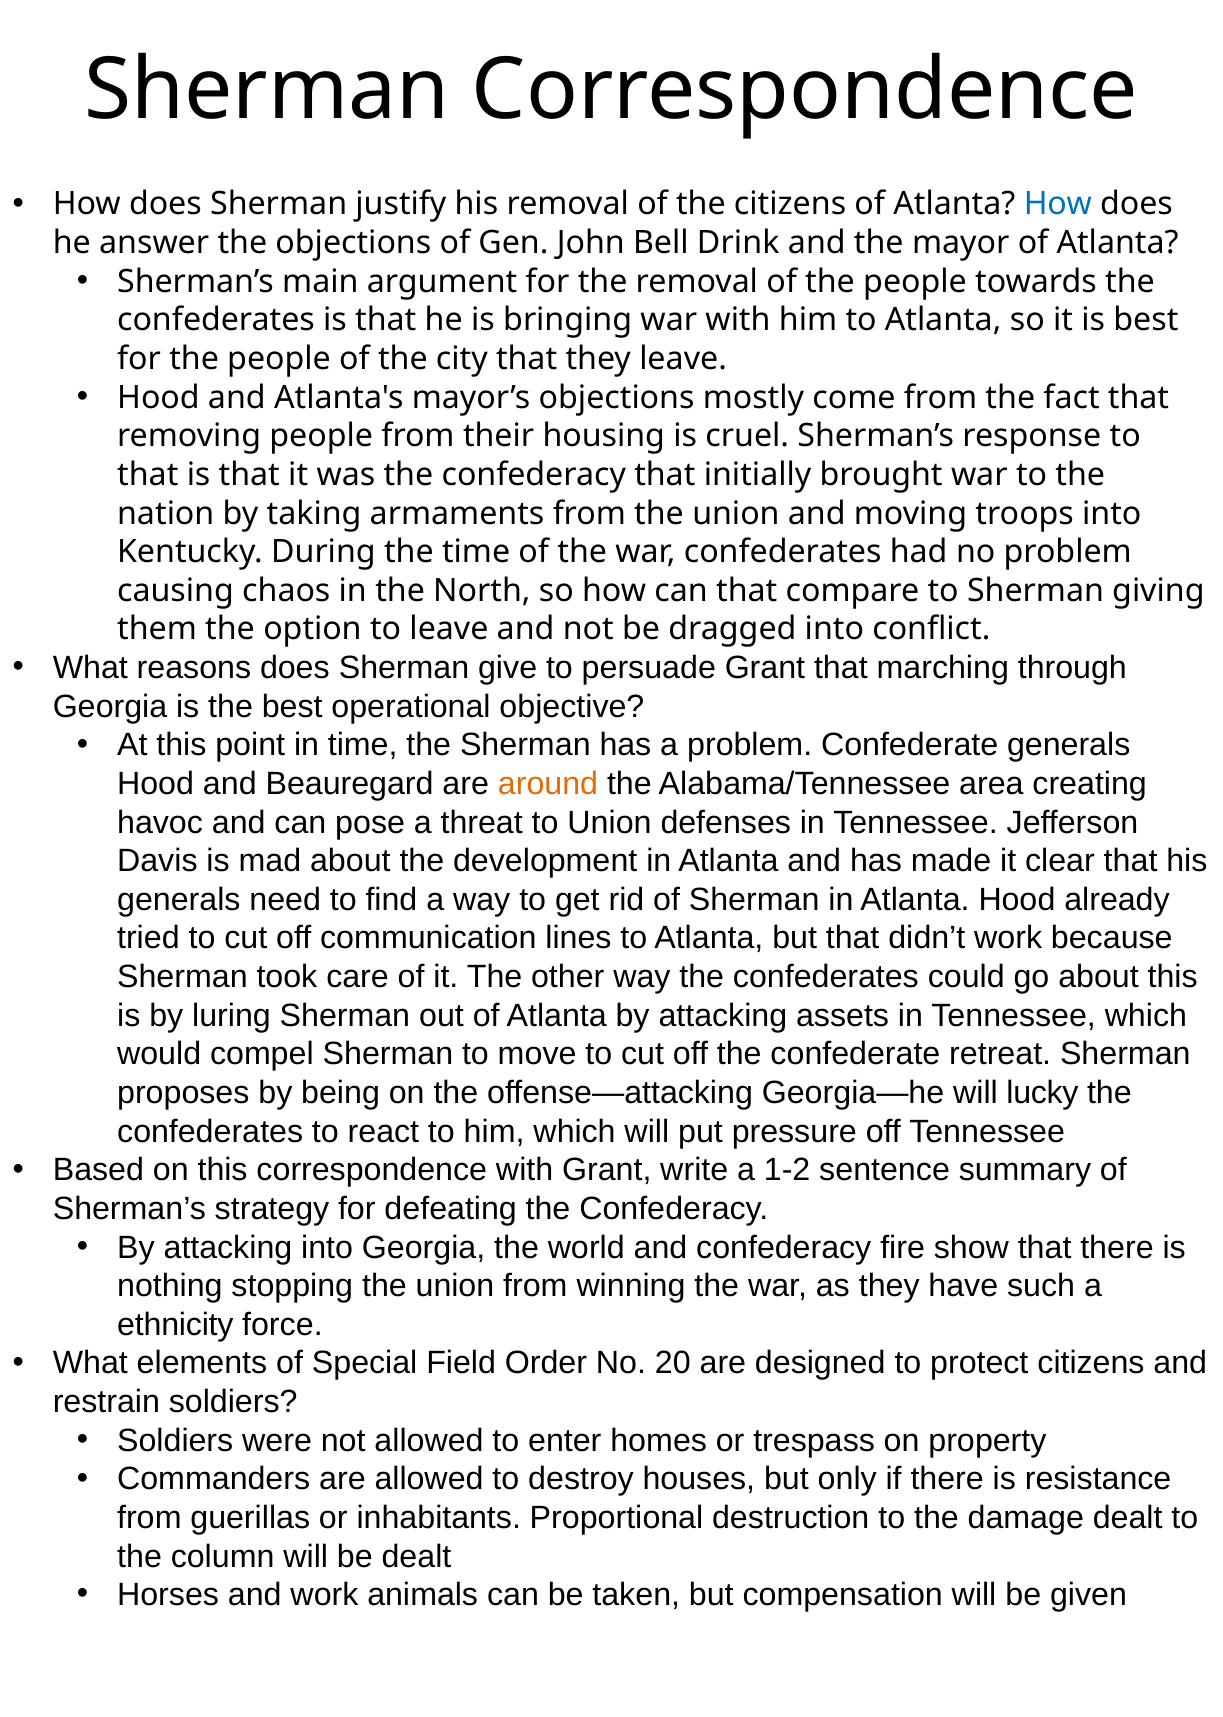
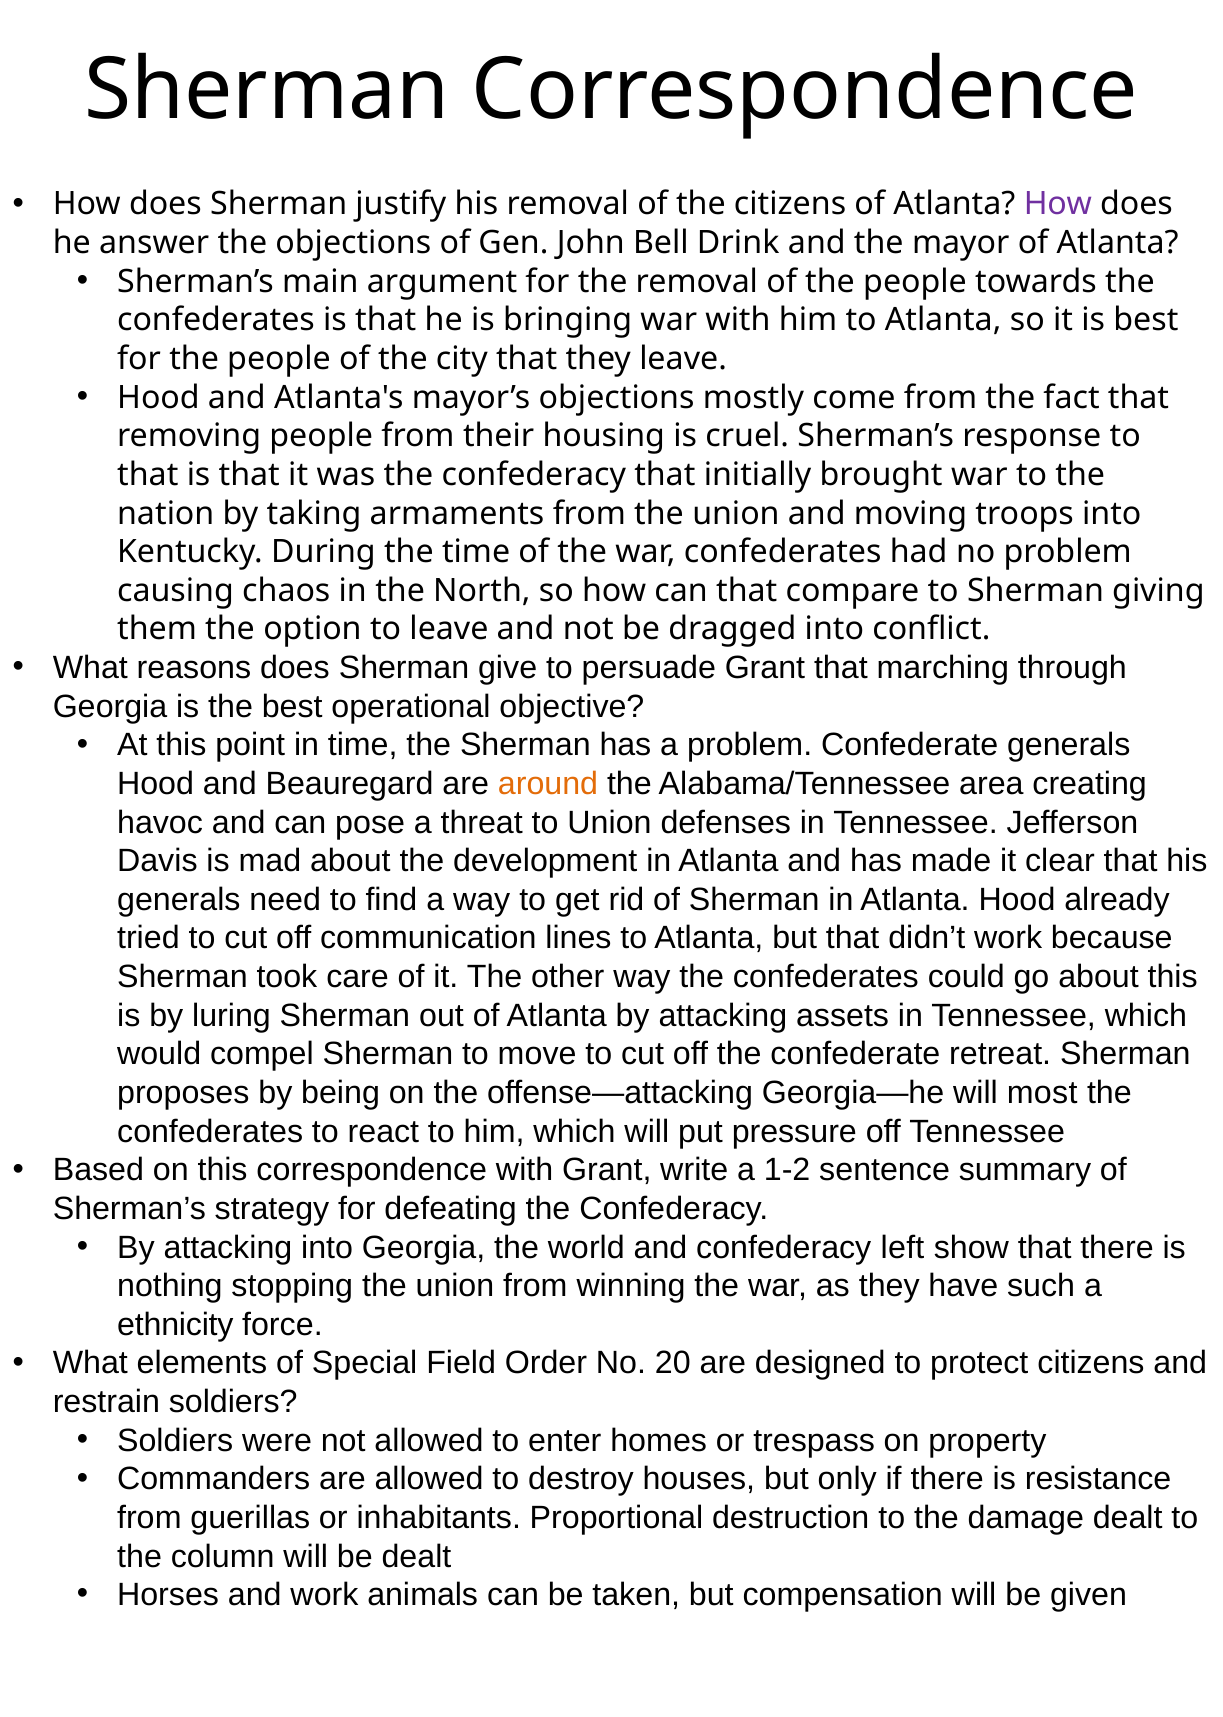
How at (1058, 204) colour: blue -> purple
lucky: lucky -> most
fire: fire -> left
